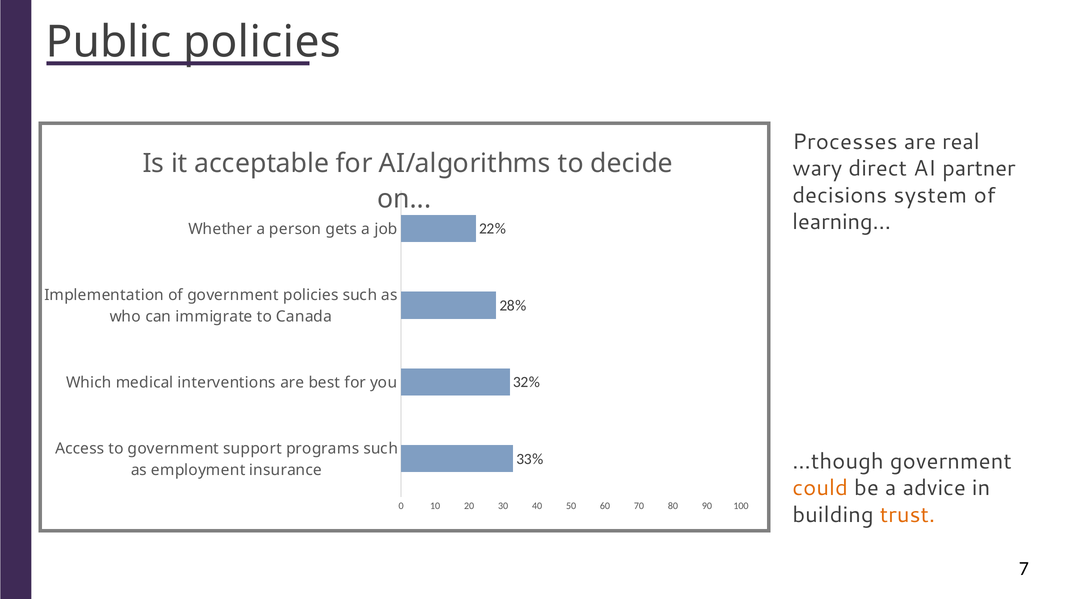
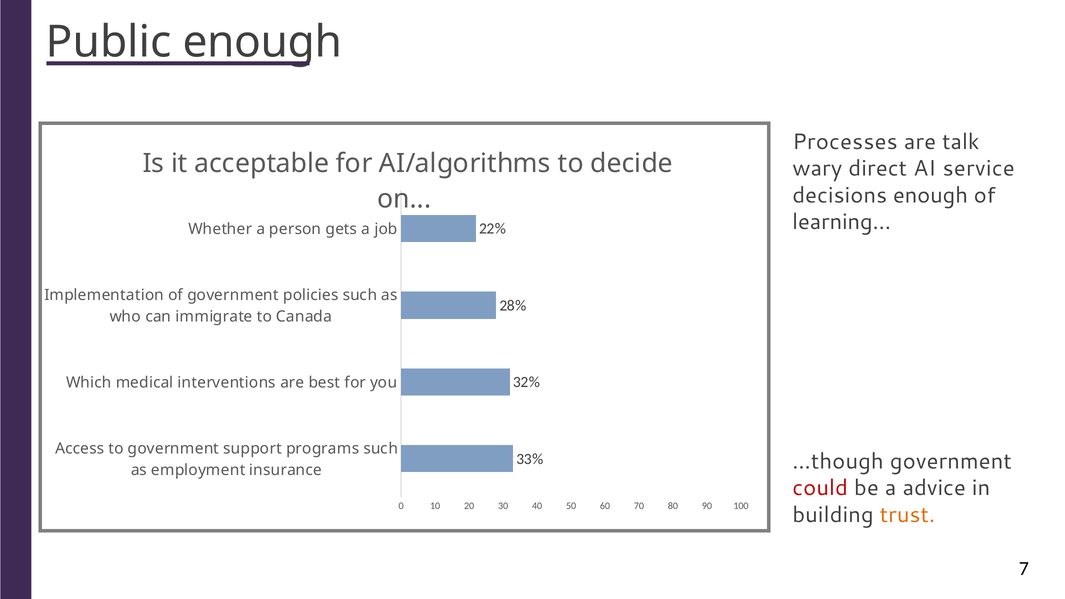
Public policies: policies -> enough
real: real -> talk
partner: partner -> service
decisions system: system -> enough
could colour: orange -> red
